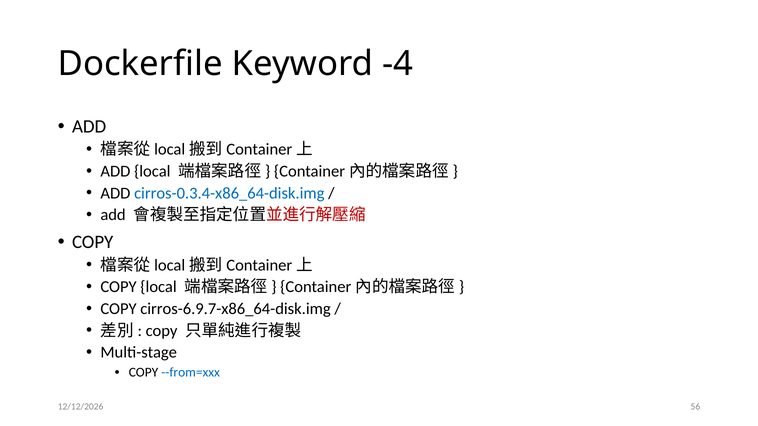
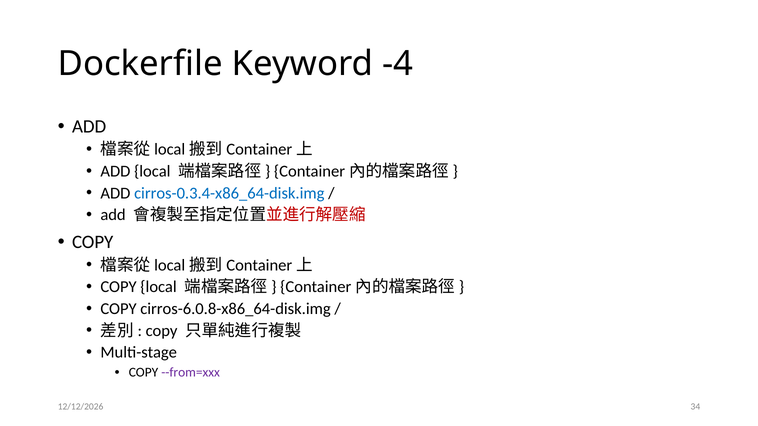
cirros-6.9.7-x86_64-disk.img: cirros-6.9.7-x86_64-disk.img -> cirros-6.0.8-x86_64-disk.img
--from=xxx colour: blue -> purple
56: 56 -> 34
